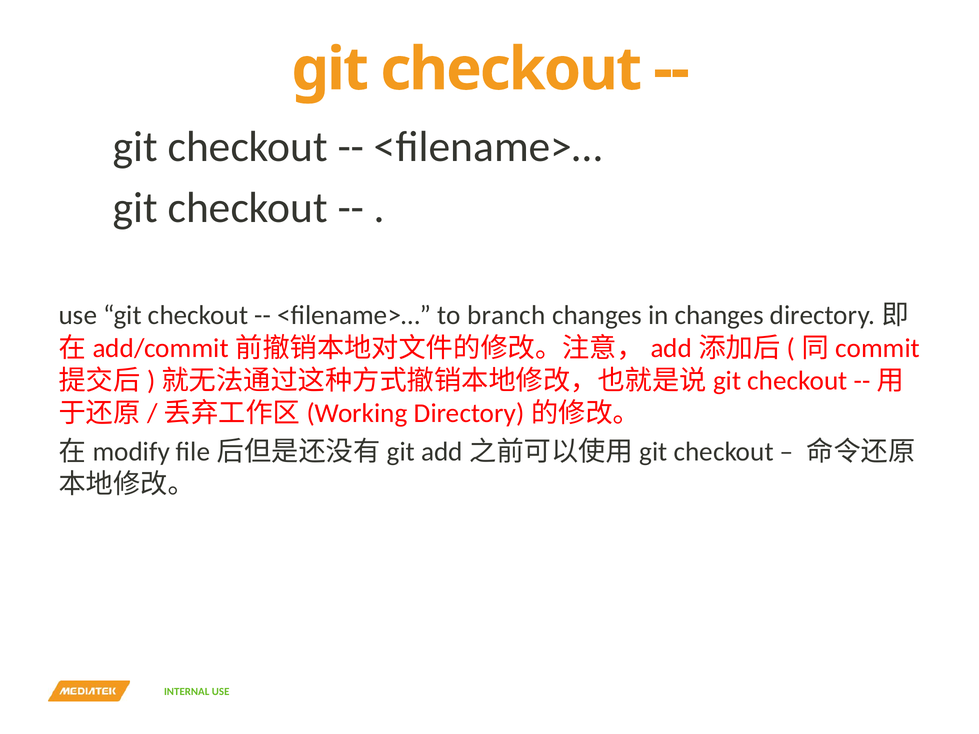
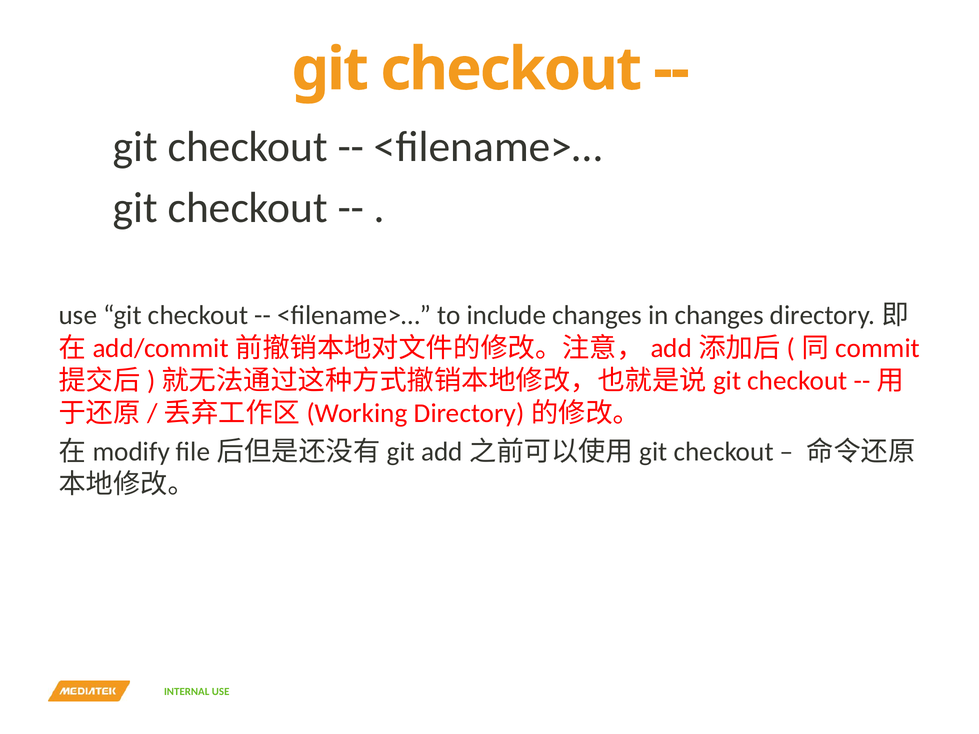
branch: branch -> include
